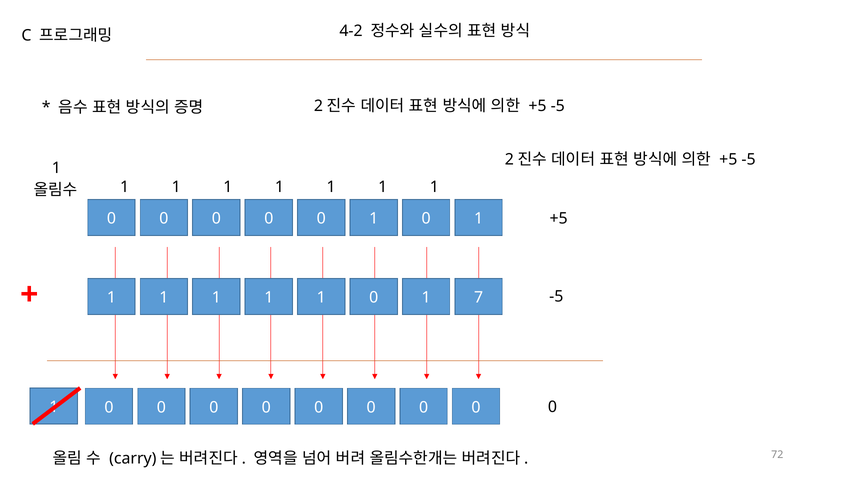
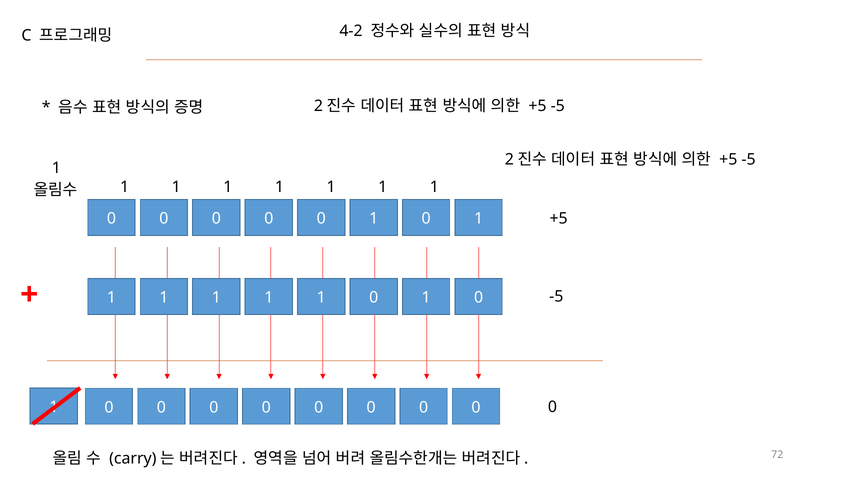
7 at (479, 298): 7 -> 0
